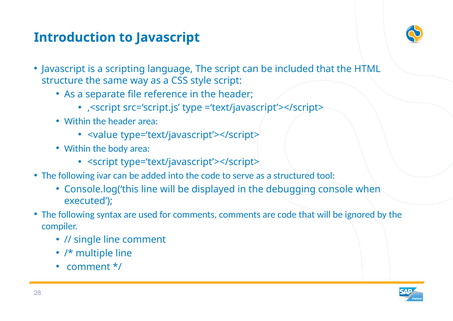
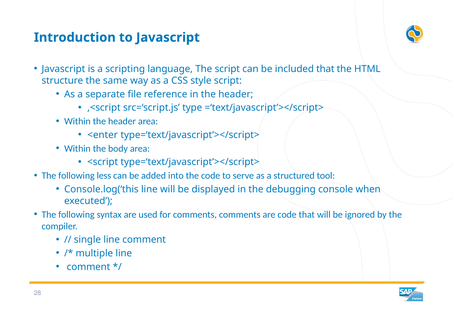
<value: <value -> <enter
ivar: ivar -> less
